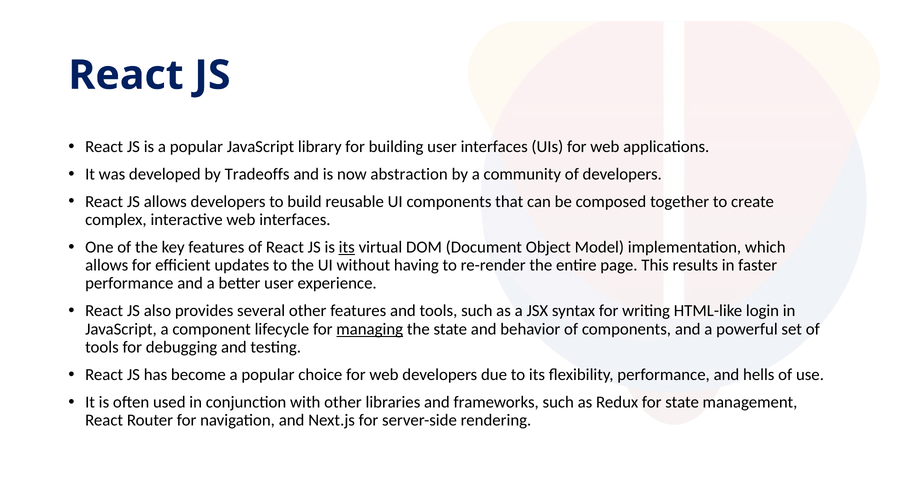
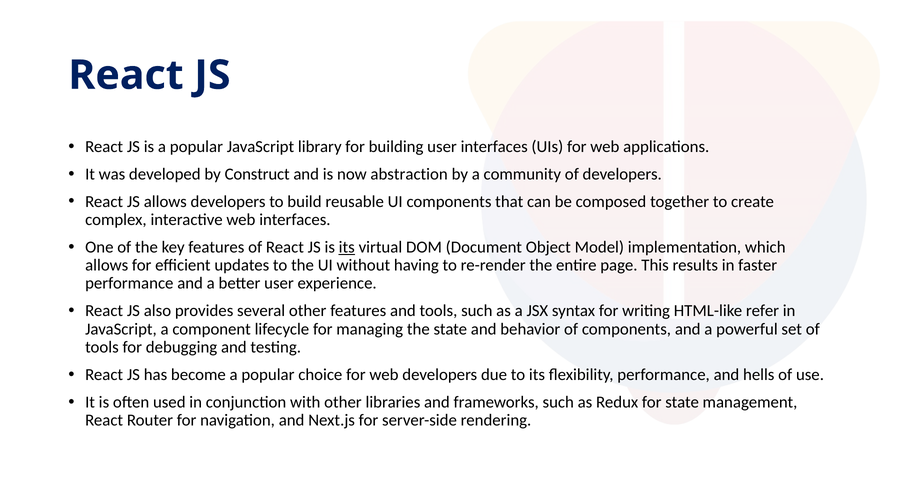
Tradeoffs: Tradeoffs -> Construct
login: login -> refer
managing underline: present -> none
